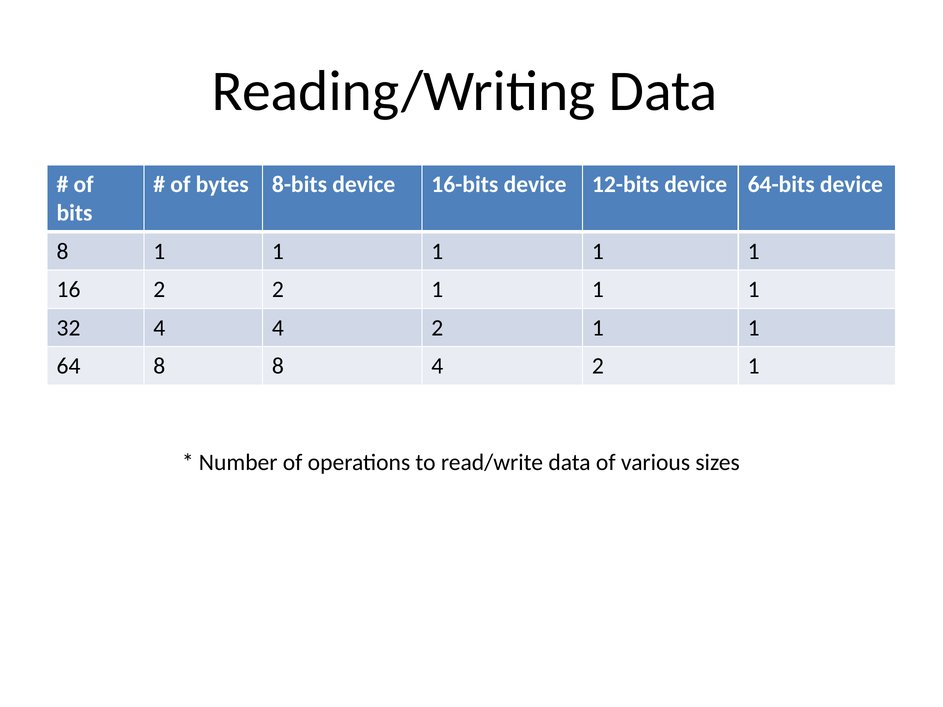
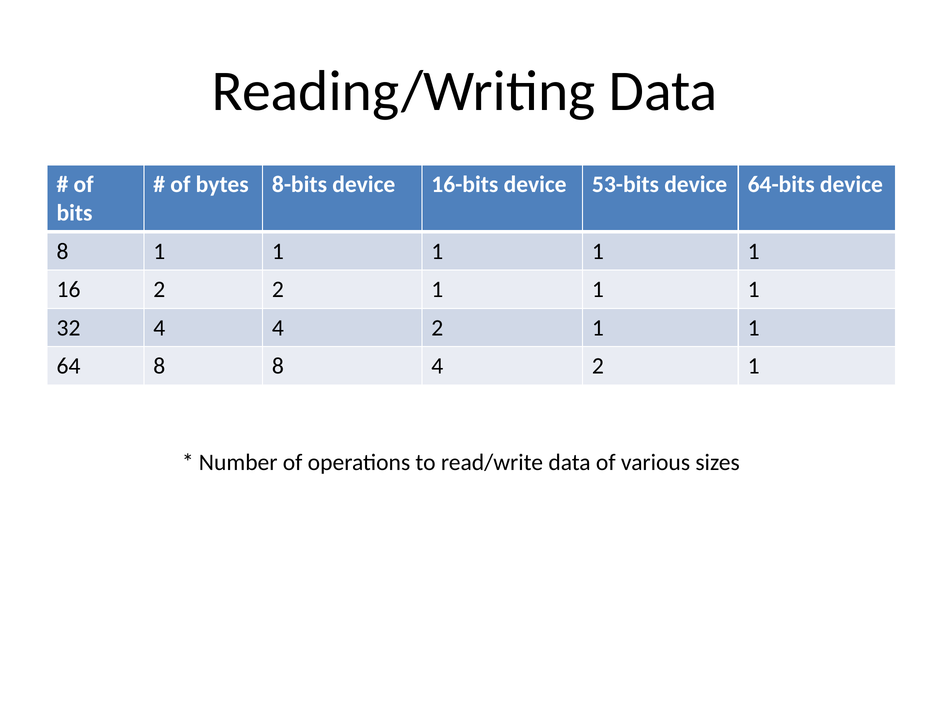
12-bits: 12-bits -> 53-bits
